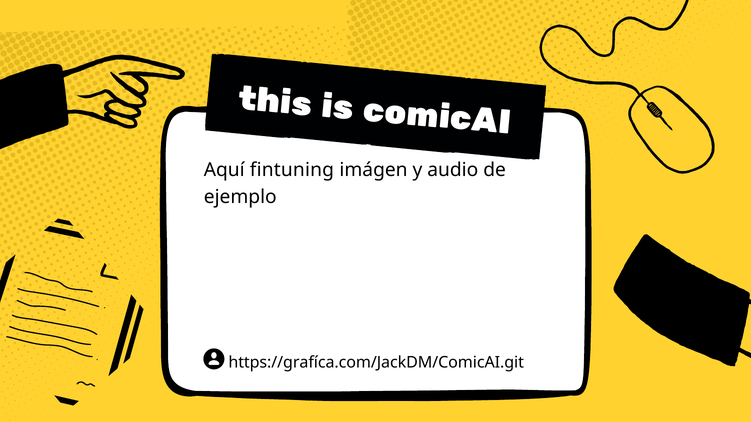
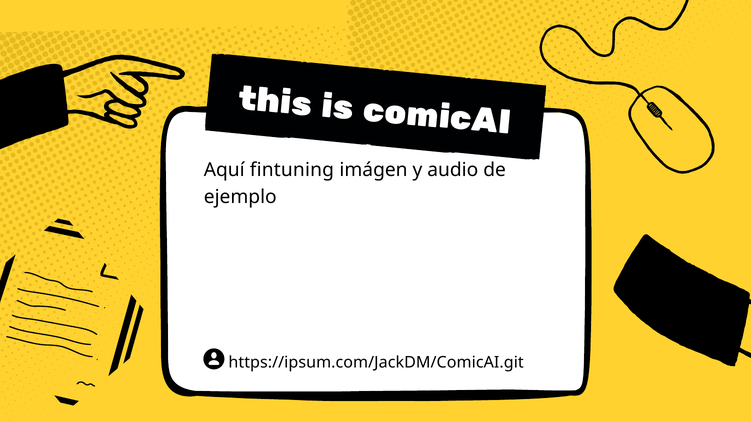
https://grafíca.com/JackDM/ComicAI.git: https://grafíca.com/JackDM/ComicAI.git -> https://ipsum.com/JackDM/ComicAI.git
